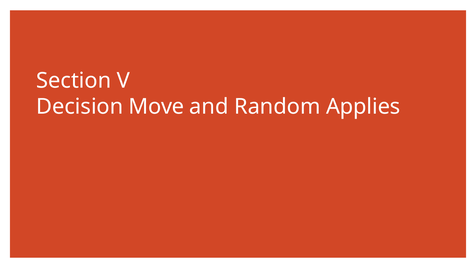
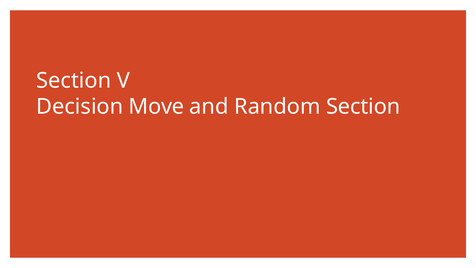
Random Applies: Applies -> Section
